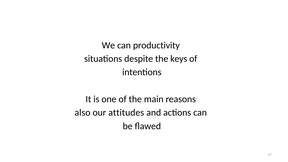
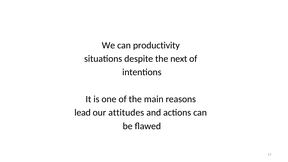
keys: keys -> next
also: also -> lead
